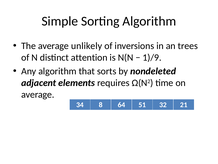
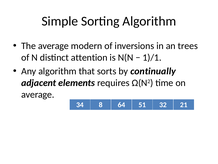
unlikely: unlikely -> modern
1)/9: 1)/9 -> 1)/1
nondeleted: nondeleted -> continually
